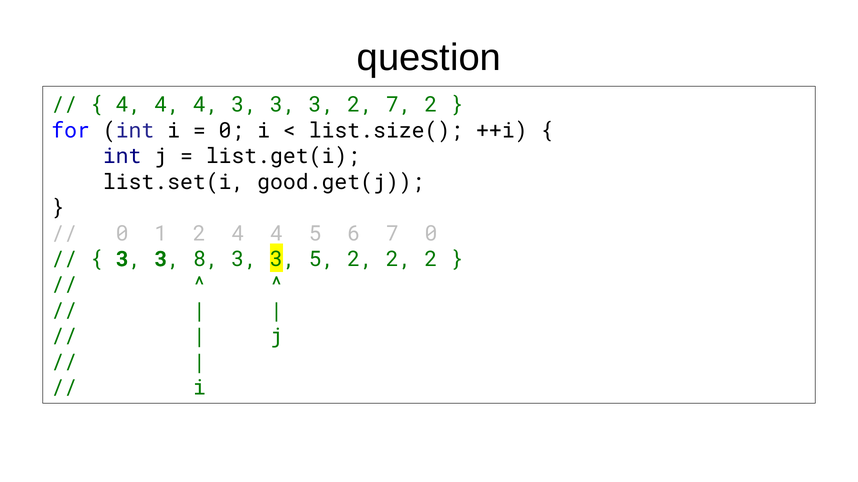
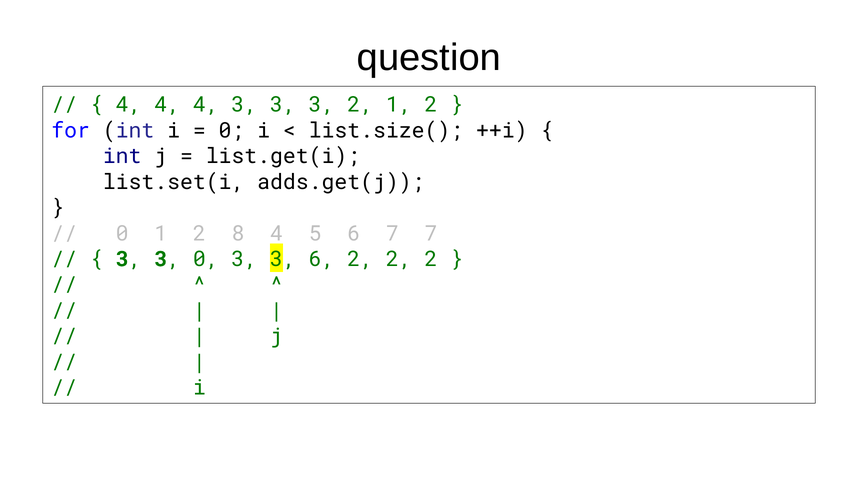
2 7: 7 -> 1
good.get(j: good.get(j -> adds.get(j
2 4: 4 -> 8
7 0: 0 -> 7
3 8: 8 -> 0
3 5: 5 -> 6
